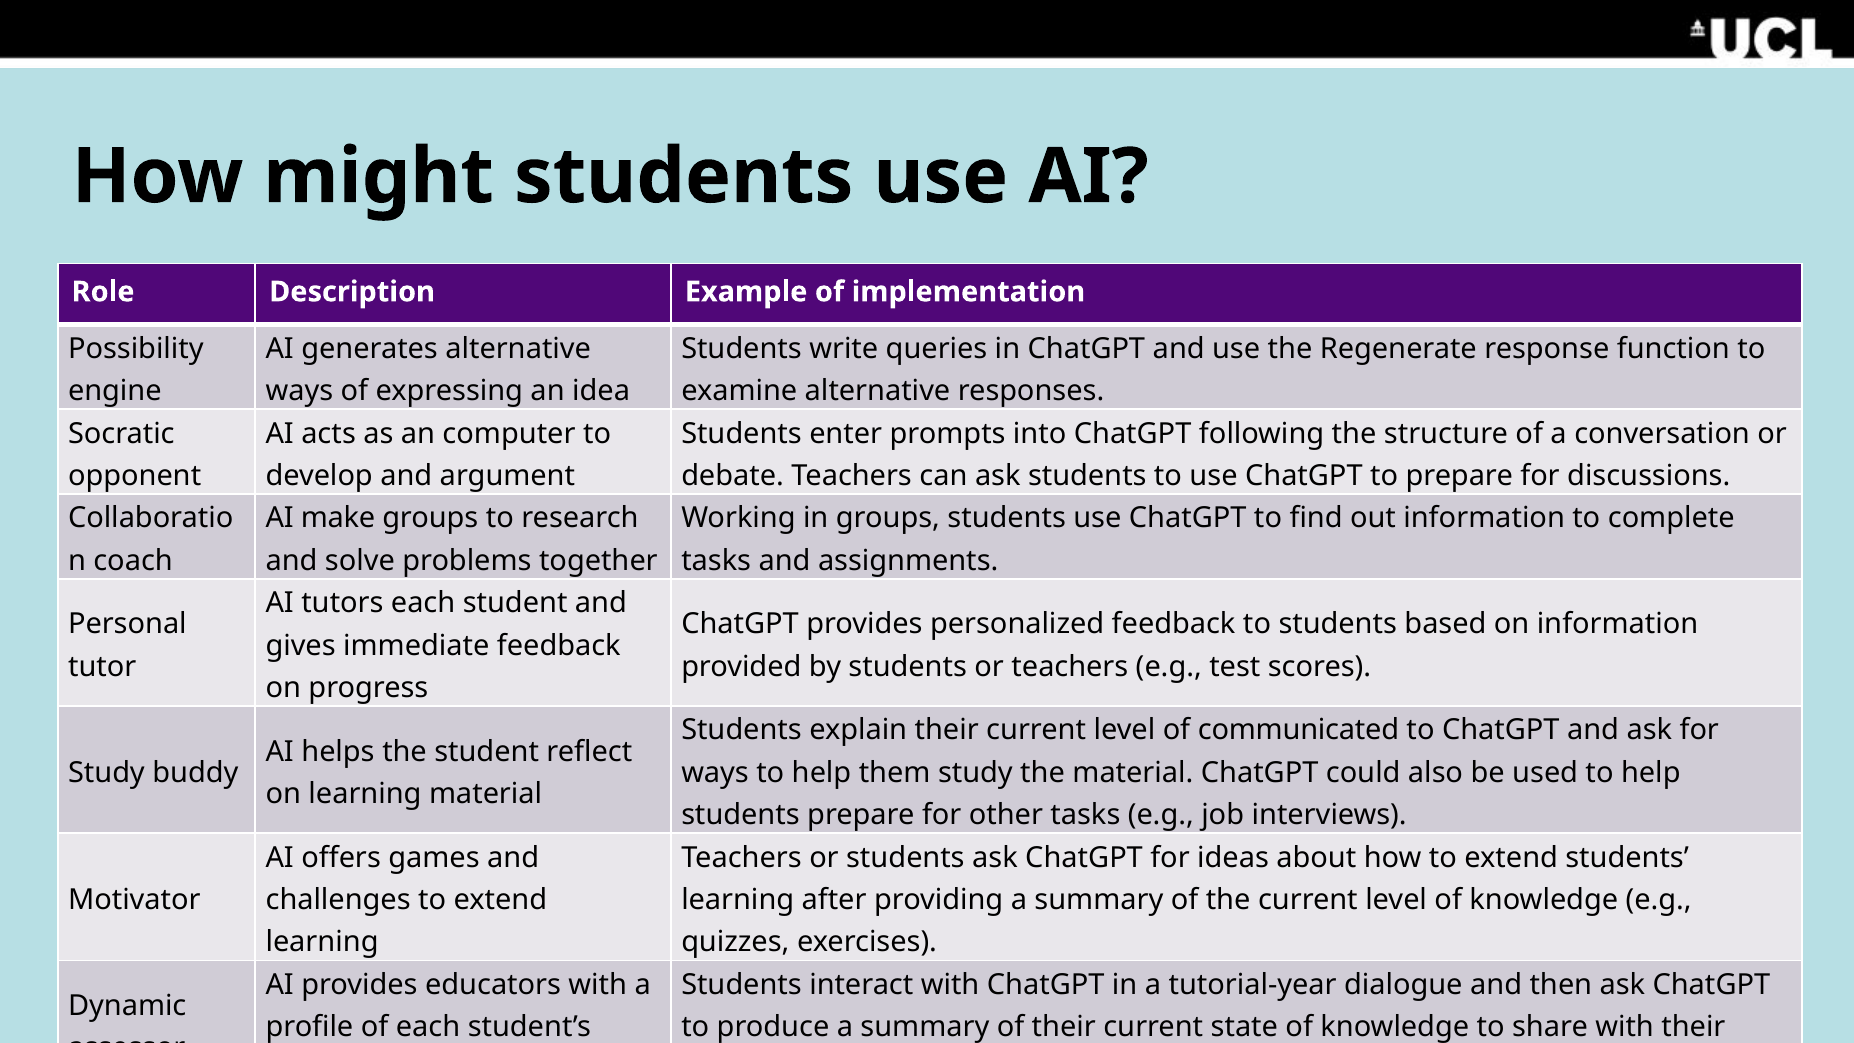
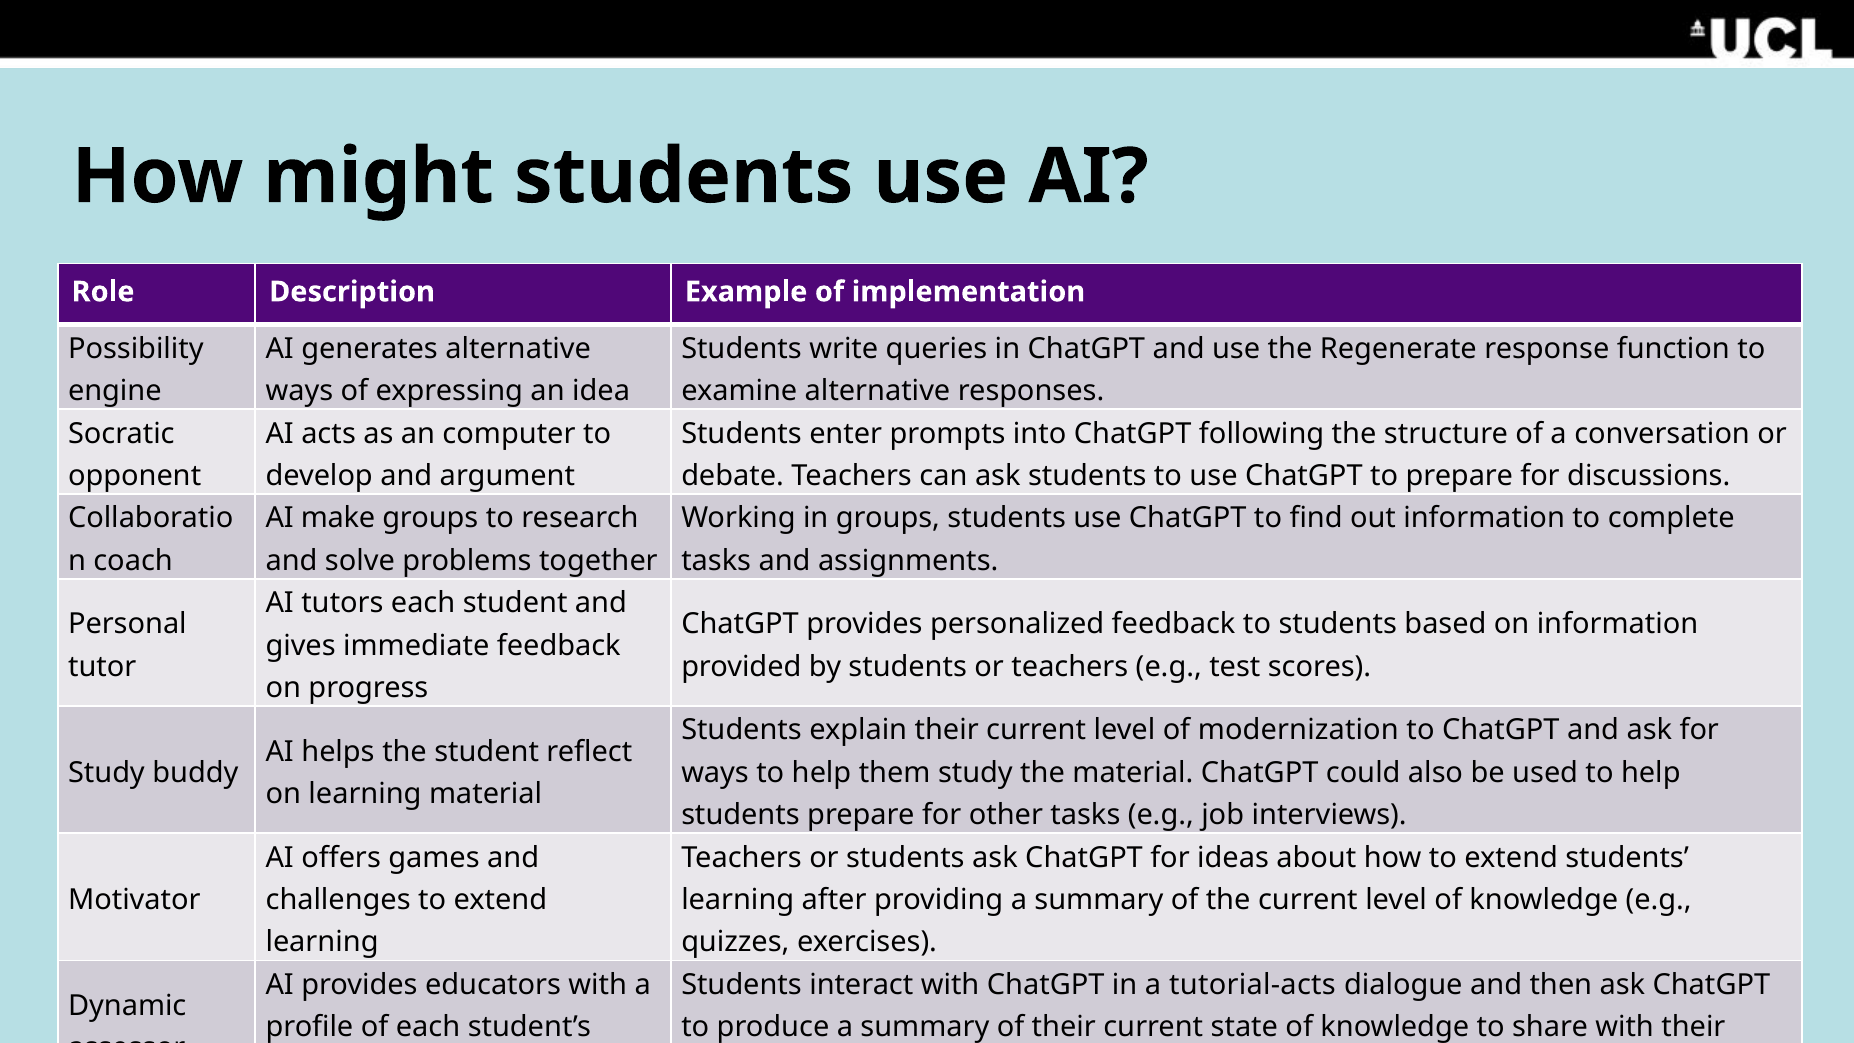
communicated: communicated -> modernization
tutorial-year: tutorial-year -> tutorial-acts
